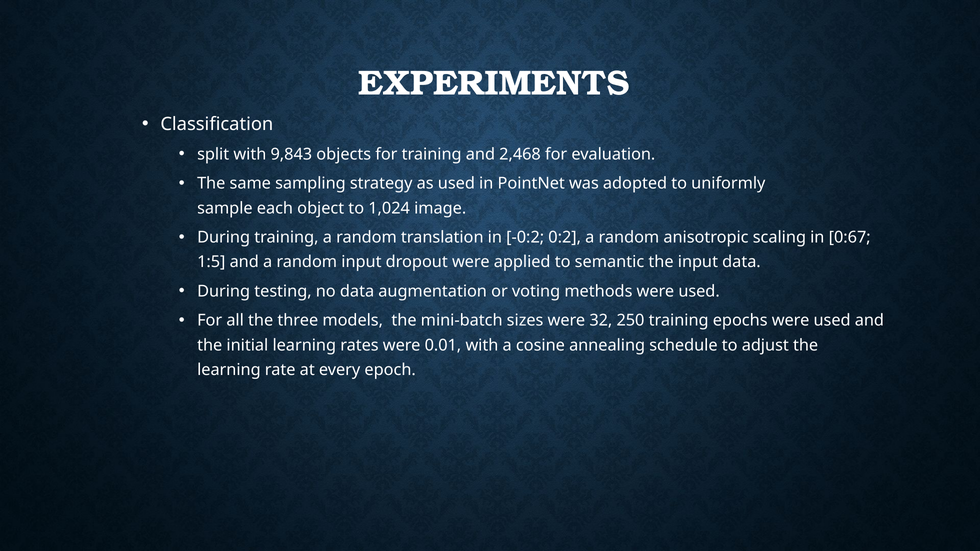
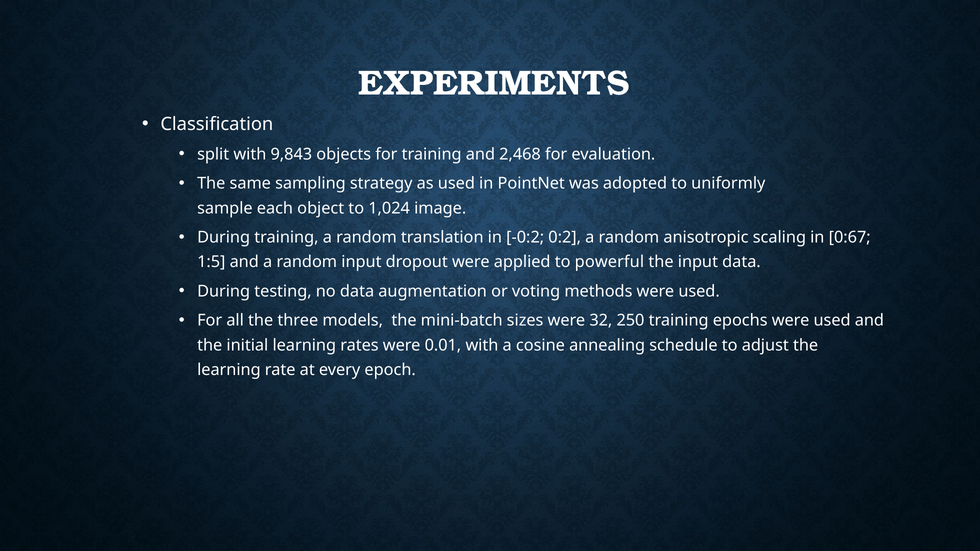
semantic: semantic -> powerful
